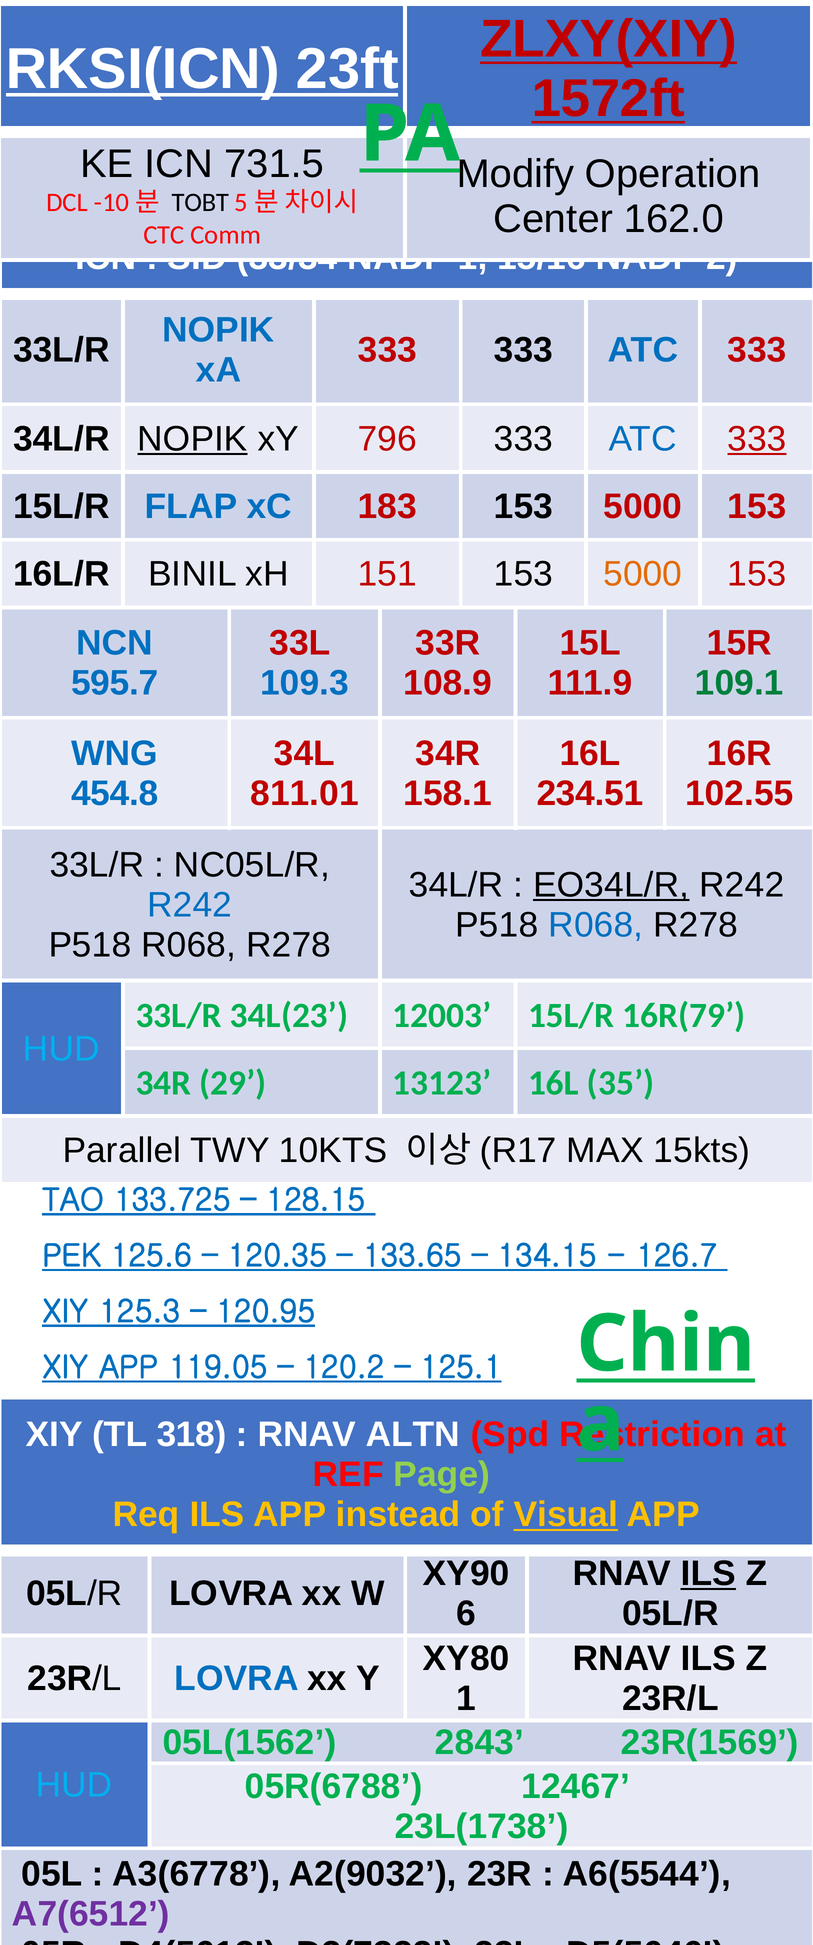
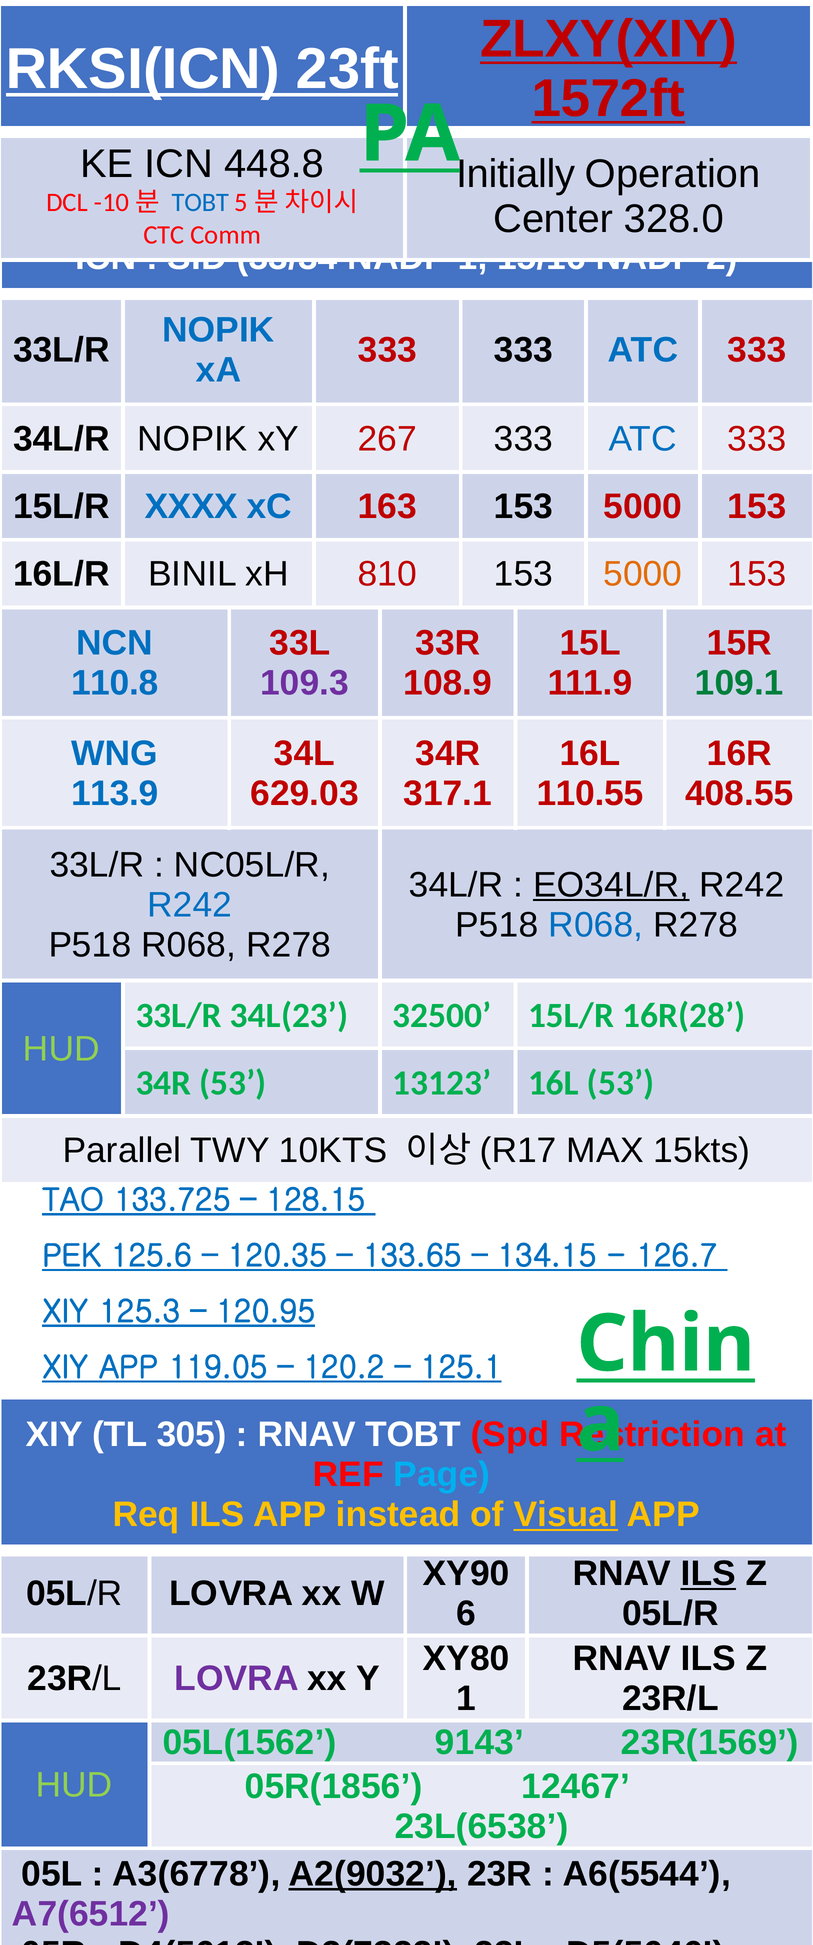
731.5: 731.5 -> 448.8
Modify: Modify -> Initially
TOBT at (200, 203) colour: black -> blue
162.0: 162.0 -> 328.0
NOPIK at (192, 439) underline: present -> none
796: 796 -> 267
333 at (757, 439) underline: present -> none
FLAP: FLAP -> XXXX
183: 183 -> 163
151: 151 -> 810
595.7: 595.7 -> 110.8
109.3 colour: blue -> purple
454.8: 454.8 -> 113.9
811.01: 811.01 -> 629.03
158.1: 158.1 -> 317.1
234.51: 234.51 -> 110.55
102.55: 102.55 -> 408.55
12003: 12003 -> 32500
16R(79: 16R(79 -> 16R(28
HUD at (61, 1049) colour: light blue -> light green
34R 29: 29 -> 53
16L 35: 35 -> 53
318: 318 -> 305
RNAV ALTN: ALTN -> TOBT
Page colour: light green -> light blue
LOVRA at (237, 1679) colour: blue -> purple
2843: 2843 -> 9143
HUD at (74, 1785) colour: light blue -> light green
05R(6788: 05R(6788 -> 05R(1856
23L(1738: 23L(1738 -> 23L(6538
A2(9032 underline: none -> present
